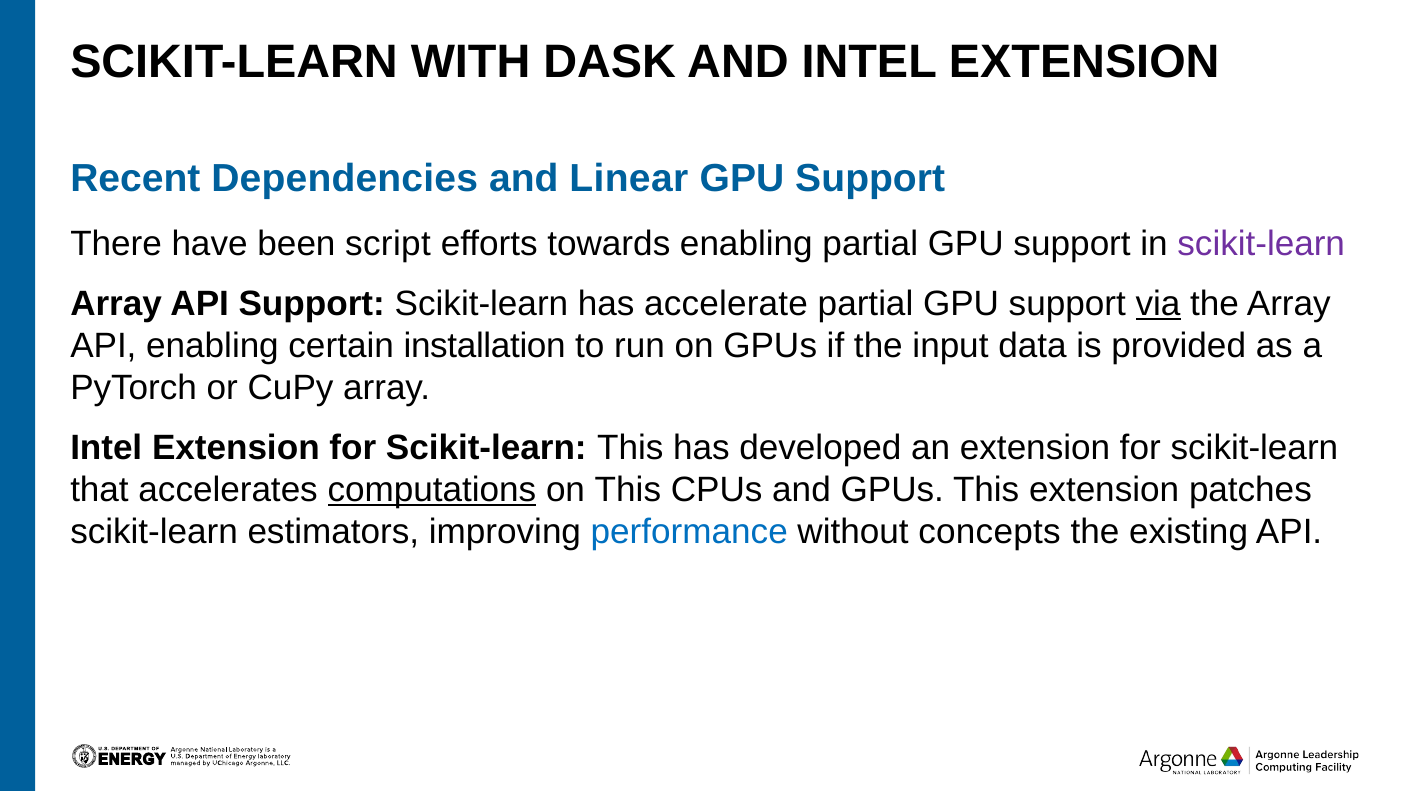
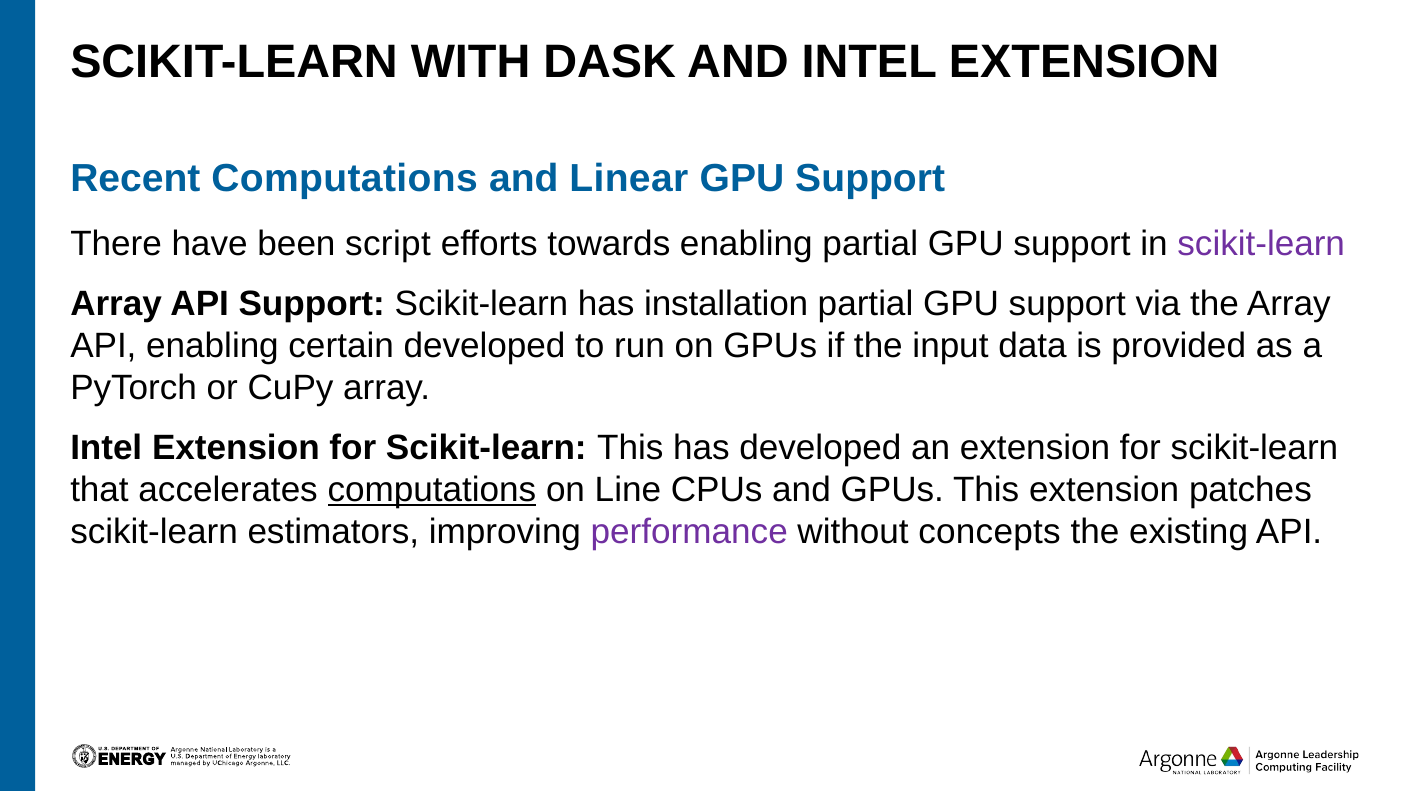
Recent Dependencies: Dependencies -> Computations
accelerate: accelerate -> installation
via underline: present -> none
certain installation: installation -> developed
on This: This -> Line
performance colour: blue -> purple
